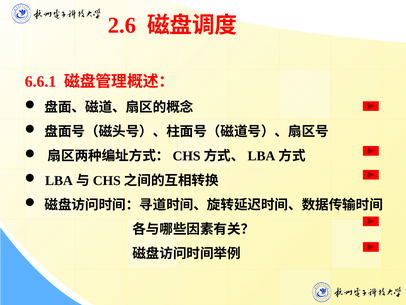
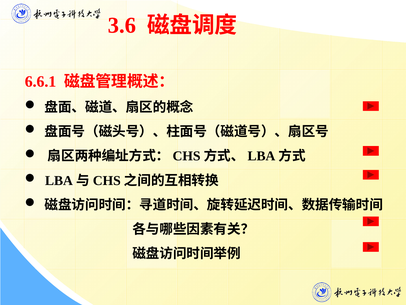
2.6: 2.6 -> 3.6
